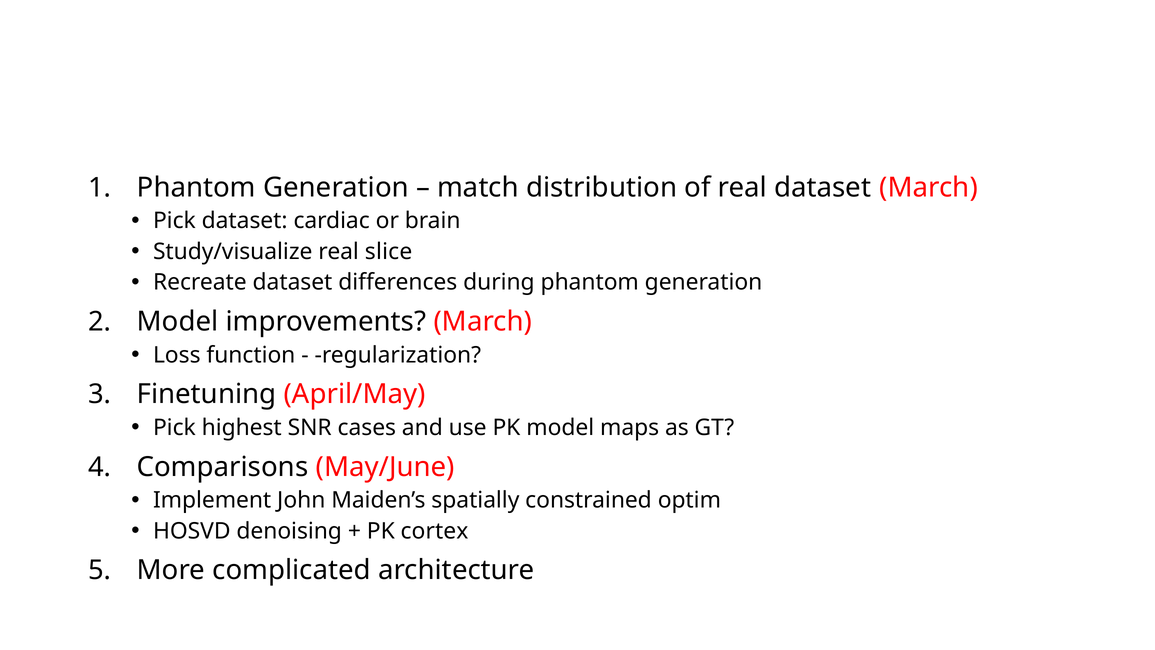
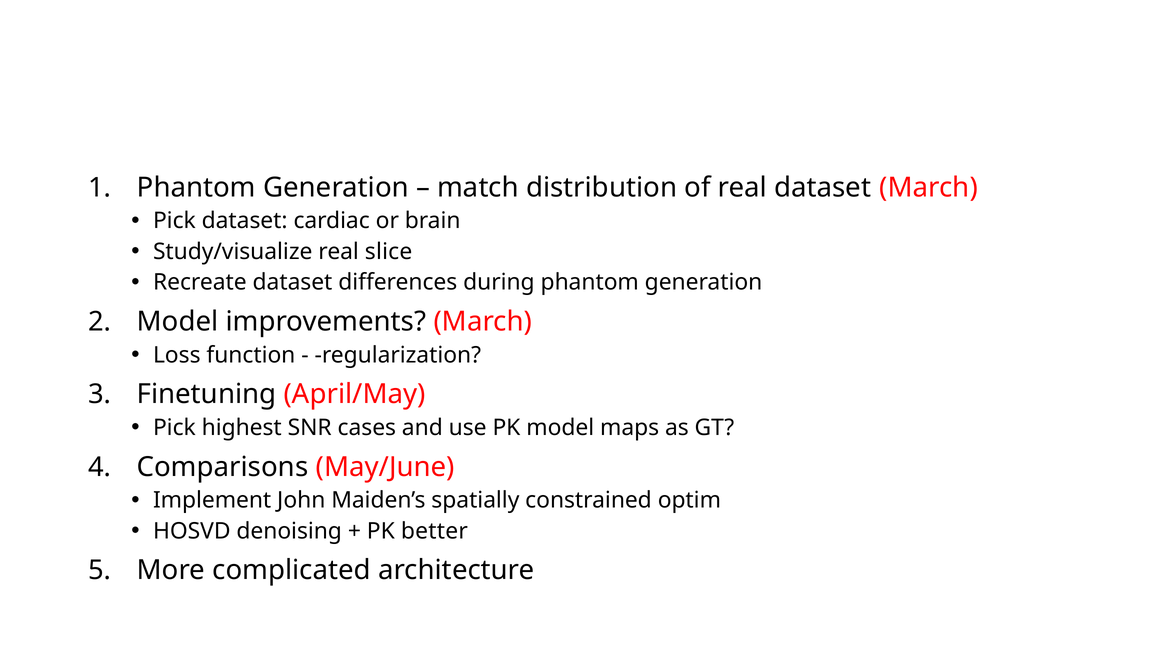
cortex: cortex -> better
